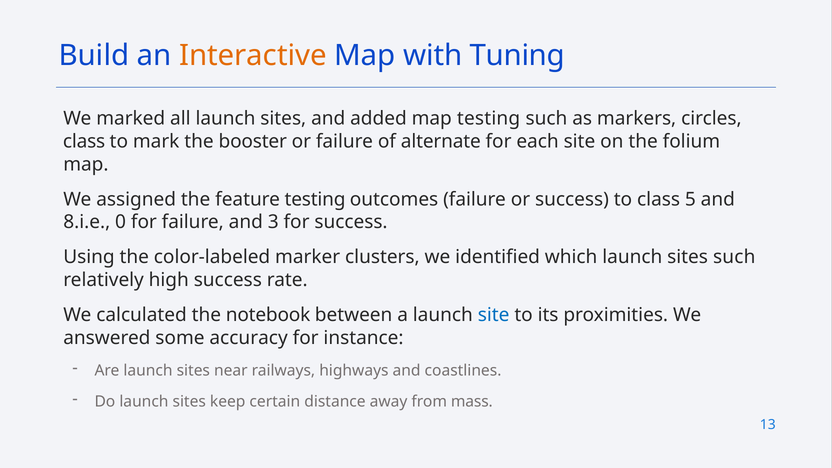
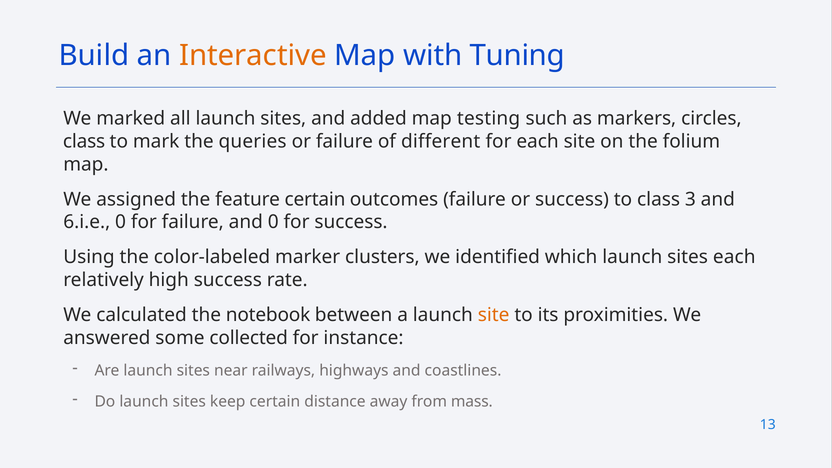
booster: booster -> queries
alternate: alternate -> different
feature testing: testing -> certain
5: 5 -> 3
8.i.e: 8.i.e -> 6.i.e
and 3: 3 -> 0
sites such: such -> each
site at (494, 315) colour: blue -> orange
accuracy: accuracy -> collected
